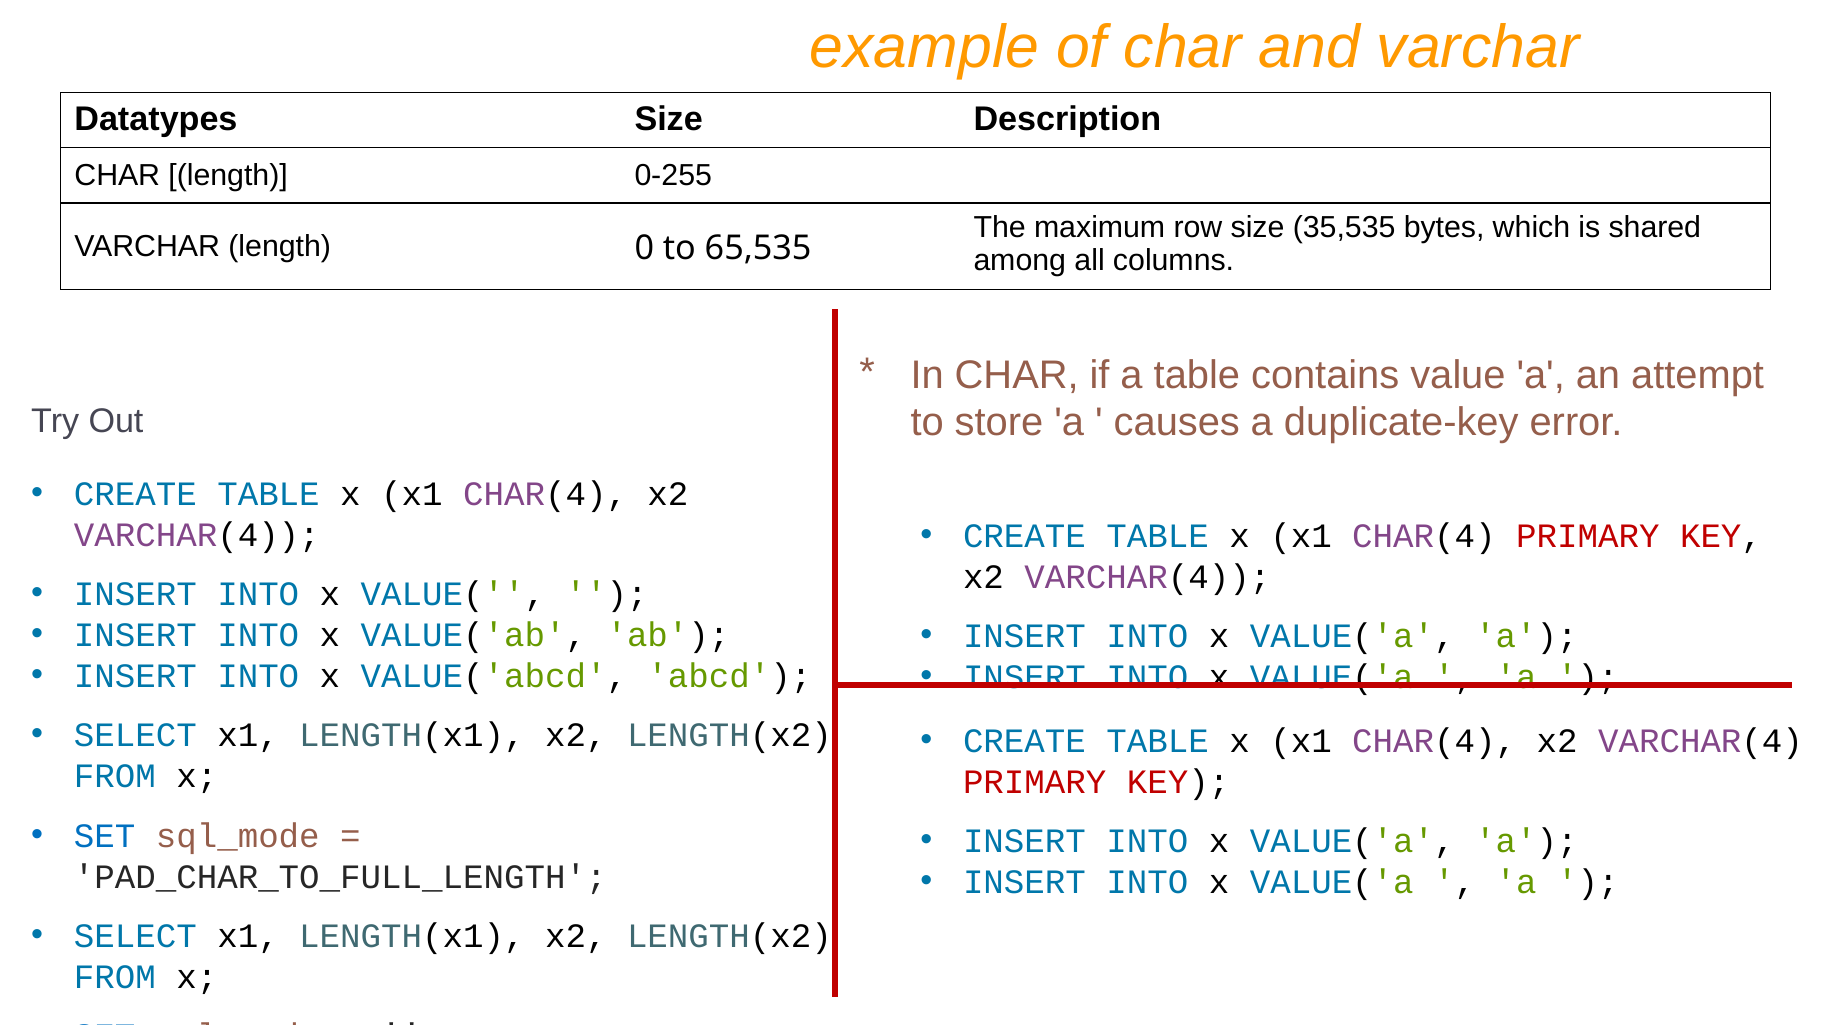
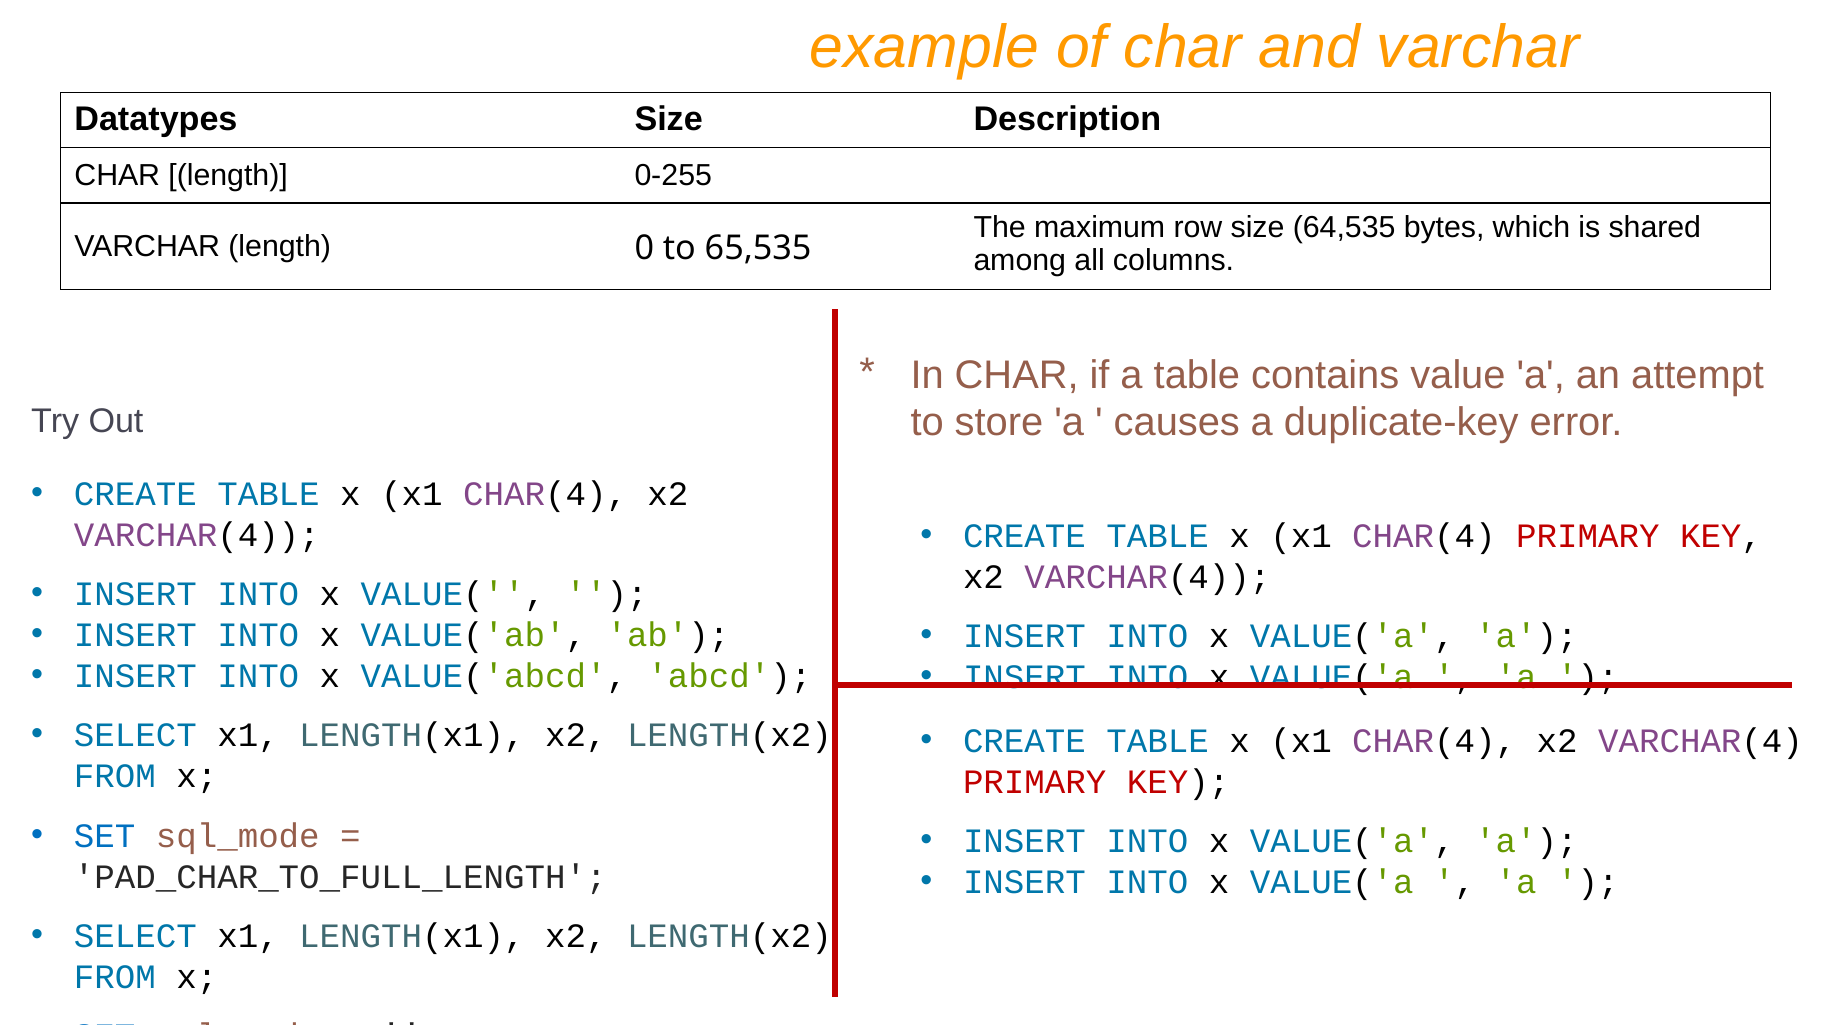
35,535: 35,535 -> 64,535
